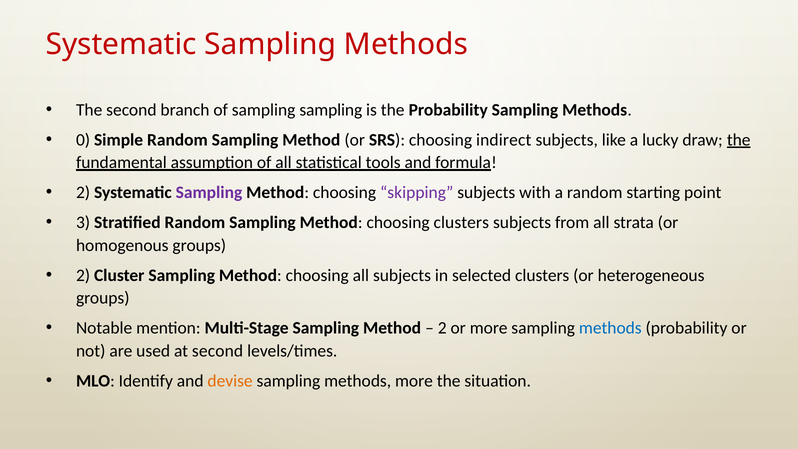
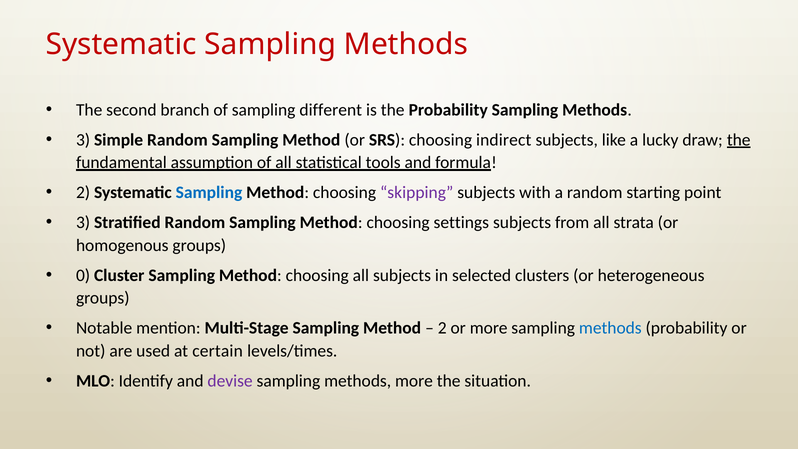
sampling sampling: sampling -> different
0 at (83, 140): 0 -> 3
Sampling at (209, 193) colour: purple -> blue
choosing clusters: clusters -> settings
2 at (83, 275): 2 -> 0
at second: second -> certain
devise colour: orange -> purple
